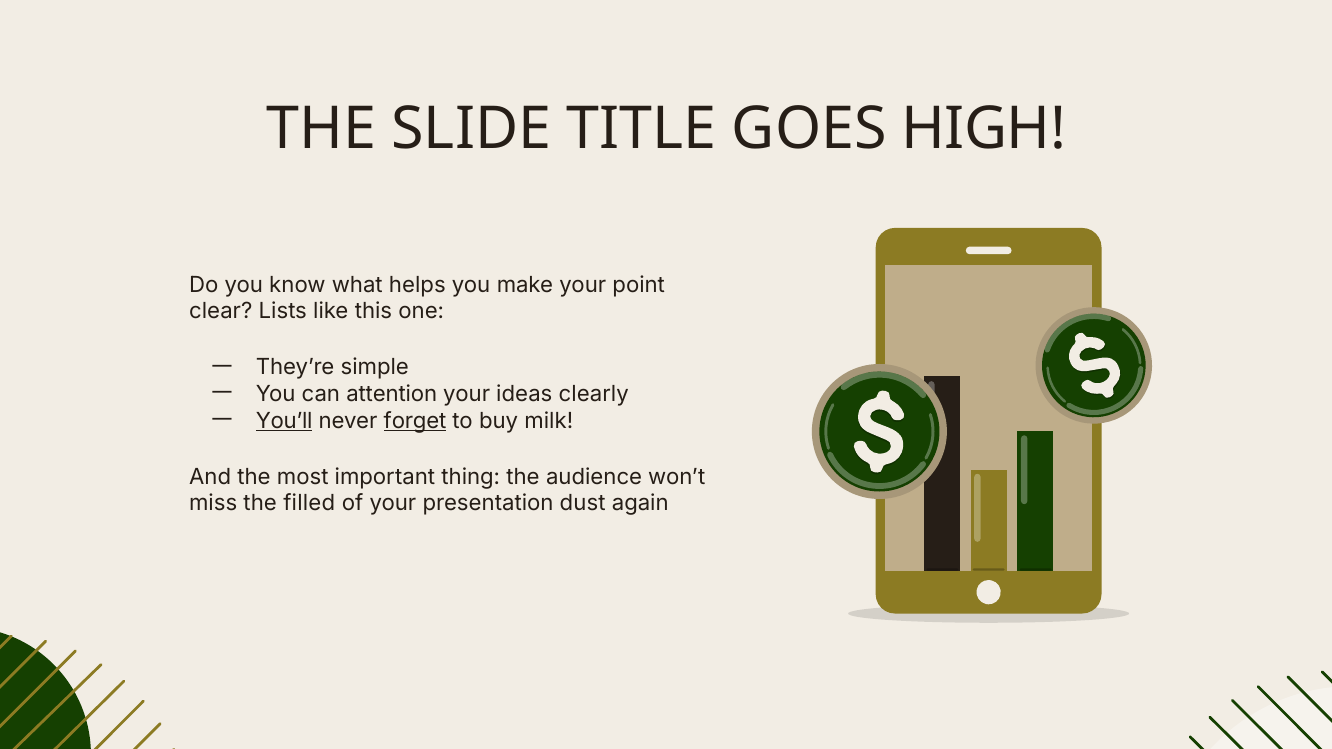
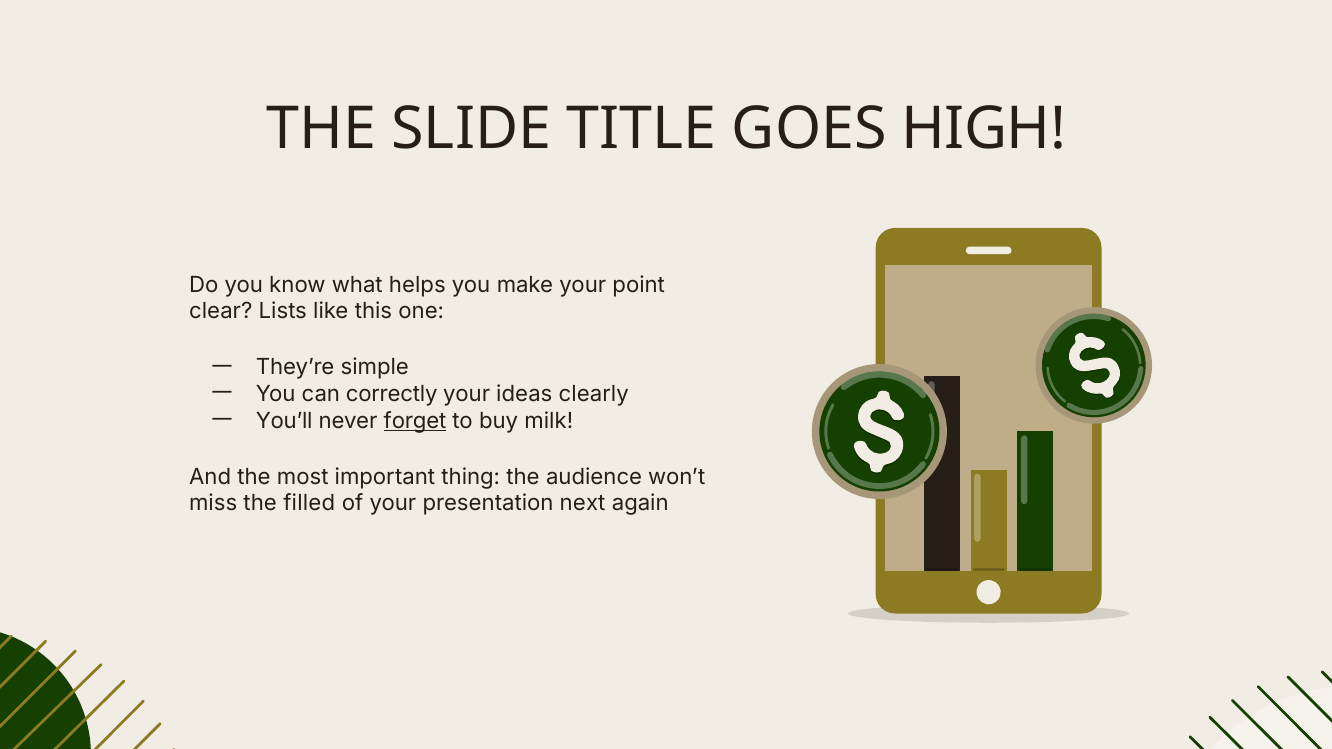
attention: attention -> correctly
You’ll underline: present -> none
dust: dust -> next
